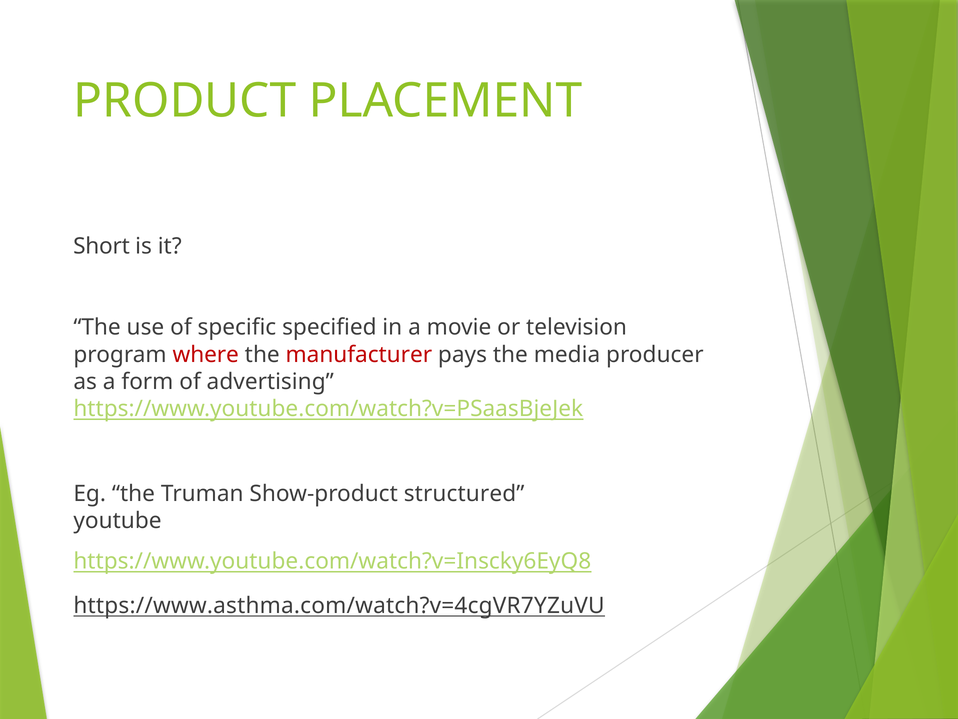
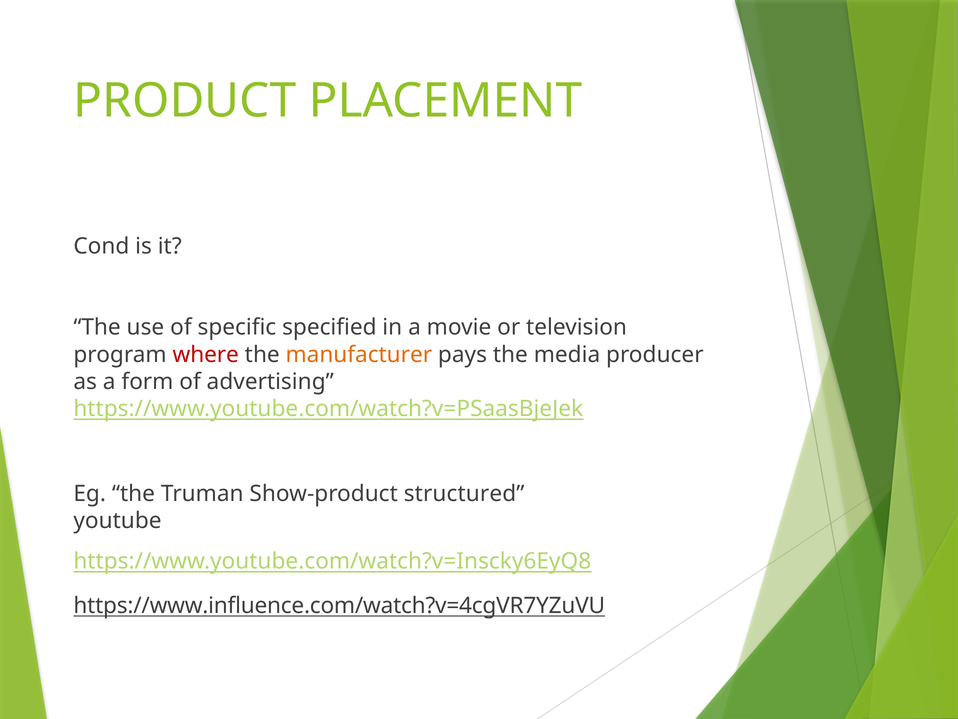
Short: Short -> Cond
manufacturer colour: red -> orange
https://www.asthma.com/watch?v=4cgVR7YZuVU: https://www.asthma.com/watch?v=4cgVR7YZuVU -> https://www.influence.com/watch?v=4cgVR7YZuVU
